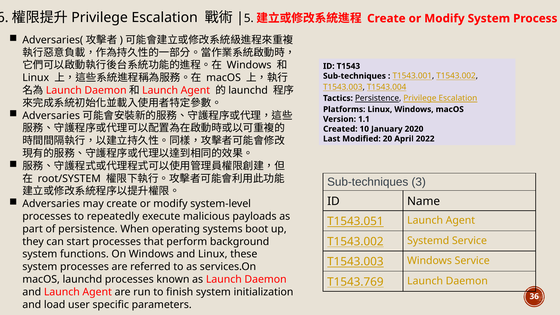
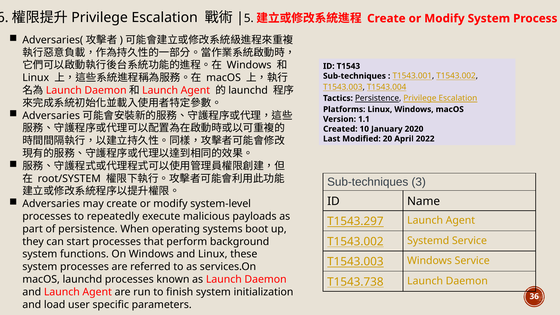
T1543.051: T1543.051 -> T1543.297
T1543.769: T1543.769 -> T1543.738
